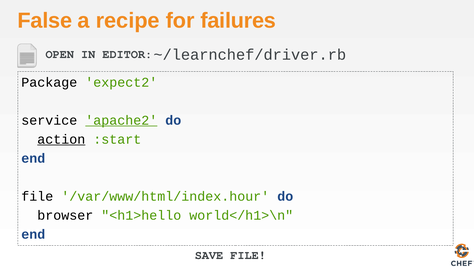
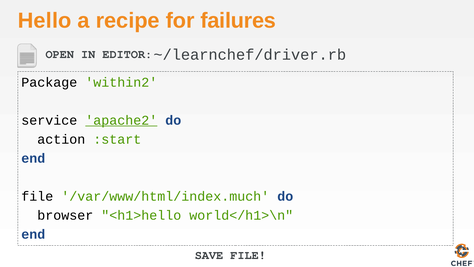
False: False -> Hello
expect2: expect2 -> within2
action underline: present -> none
/var/www/html/index.hour: /var/www/html/index.hour -> /var/www/html/index.much
